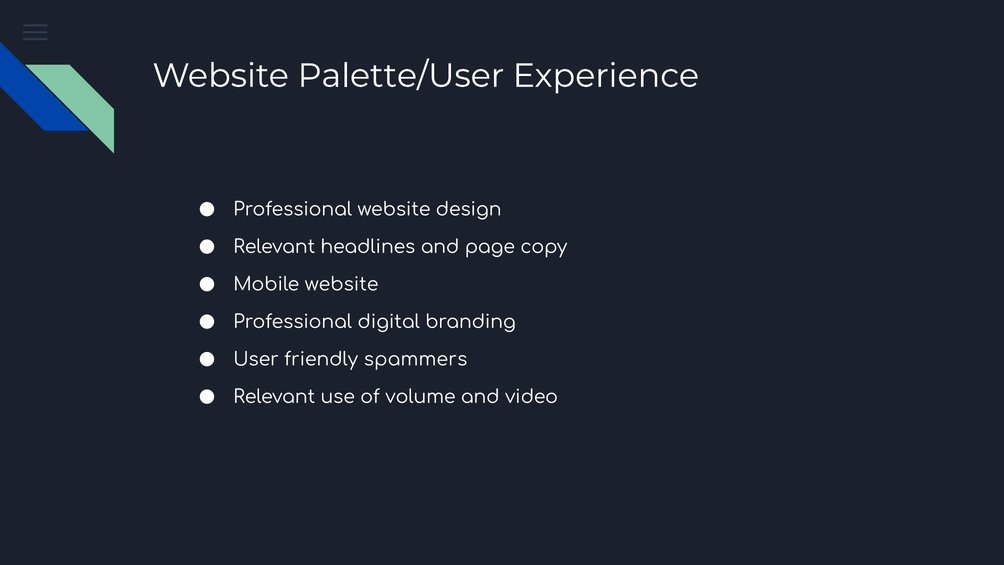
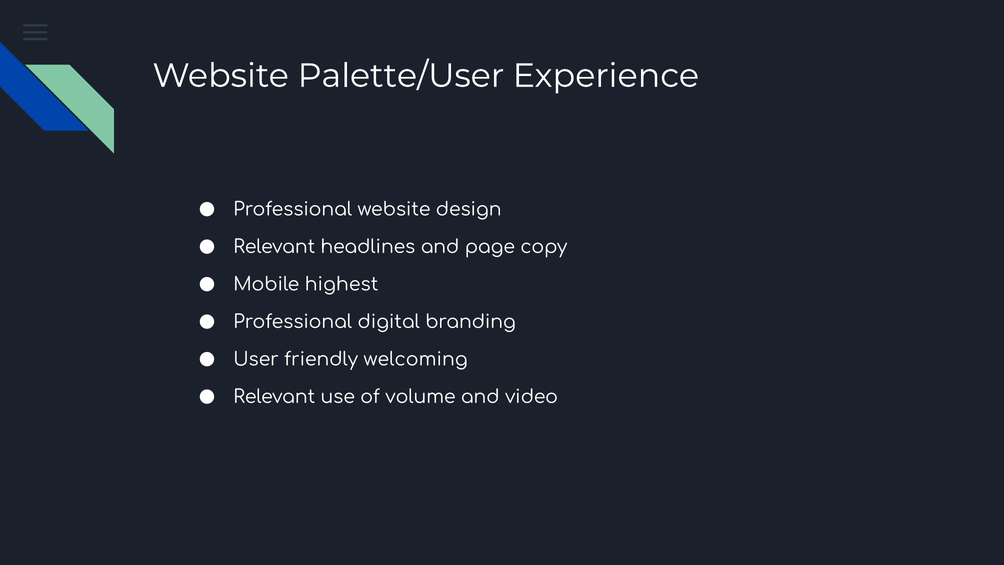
Mobile website: website -> highest
spammers: spammers -> welcoming
